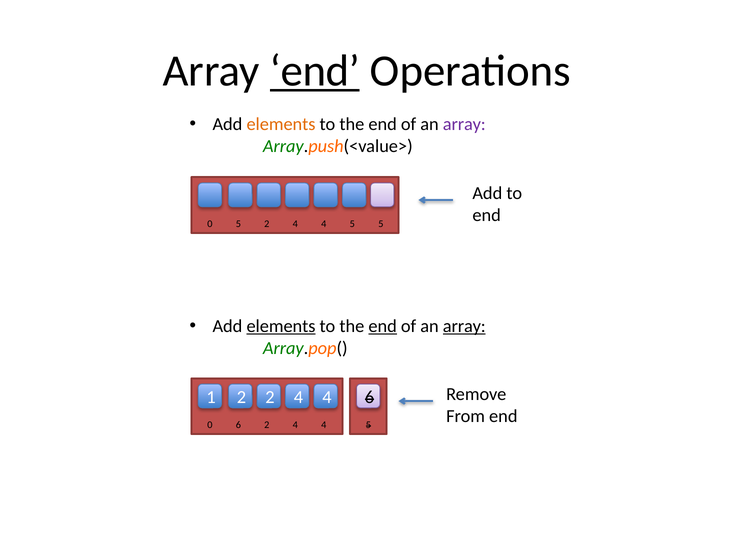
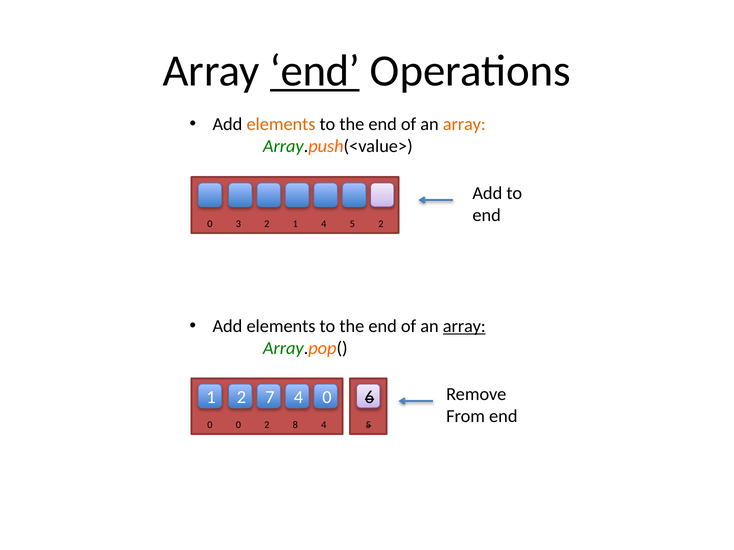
array at (464, 124) colour: purple -> orange
0 5: 5 -> 3
4 at (295, 224): 4 -> 1
5 5: 5 -> 2
elements at (281, 326) underline: present -> none
end at (383, 326) underline: present -> none
2 2: 2 -> 7
4 at (327, 398): 4 -> 0
6 at (238, 425): 6 -> 0
4 at (295, 425): 4 -> 8
